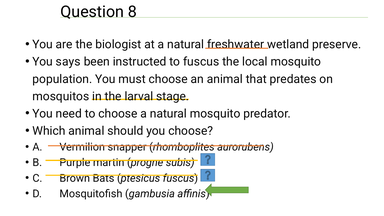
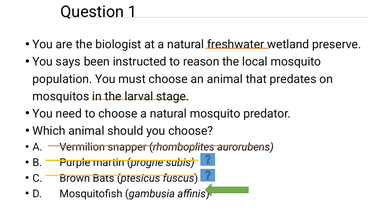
8: 8 -> 1
to fuscus: fuscus -> reason
